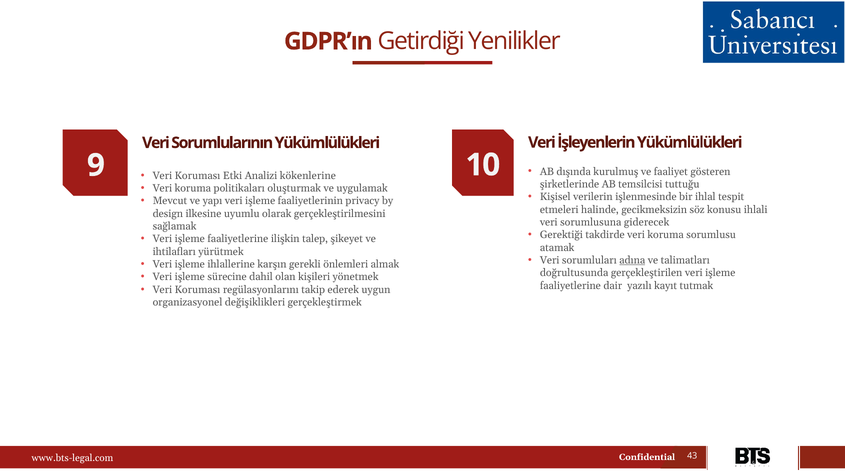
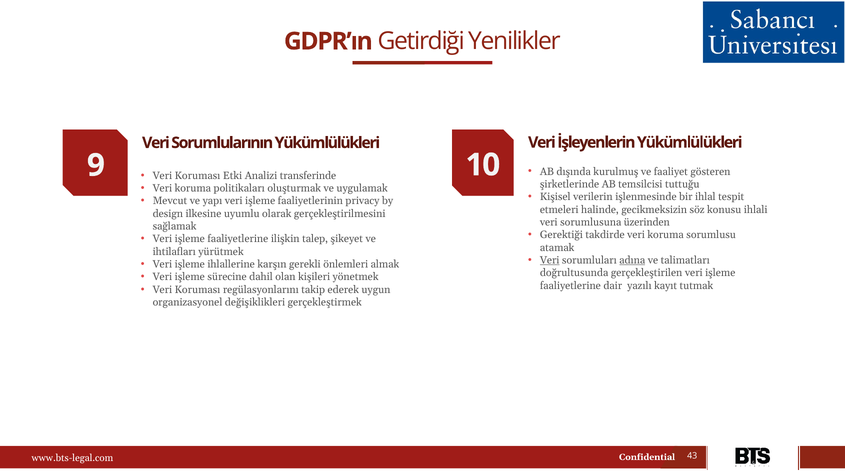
kökenlerine: kökenlerine -> transferinde
giderecek: giderecek -> üzerinden
Veri at (550, 260) underline: none -> present
